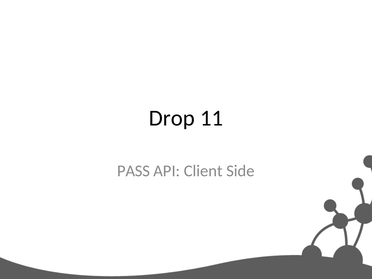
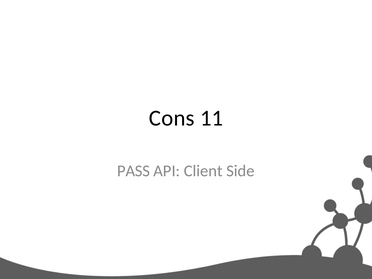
Drop: Drop -> Cons
